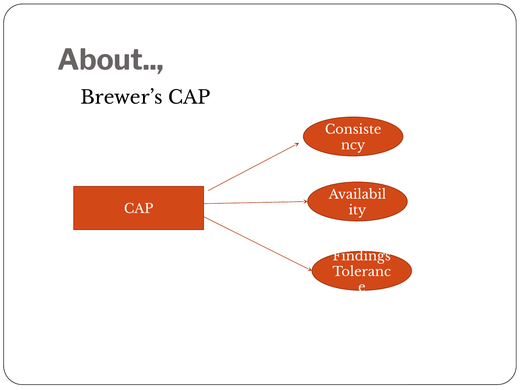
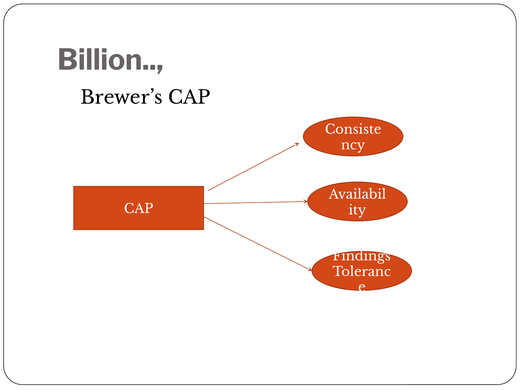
About: About -> Billion
